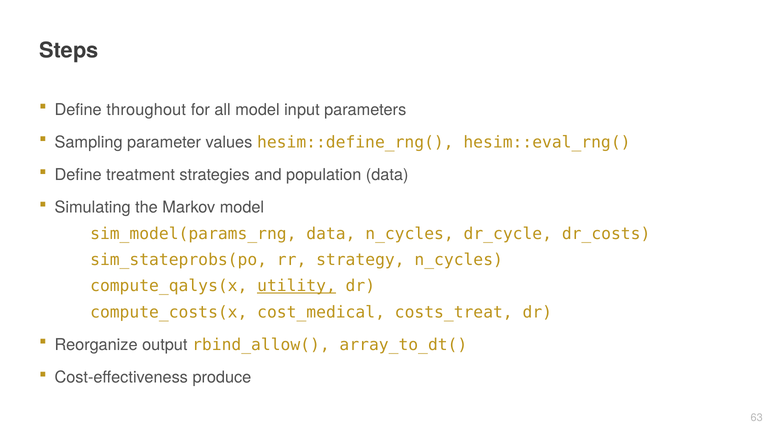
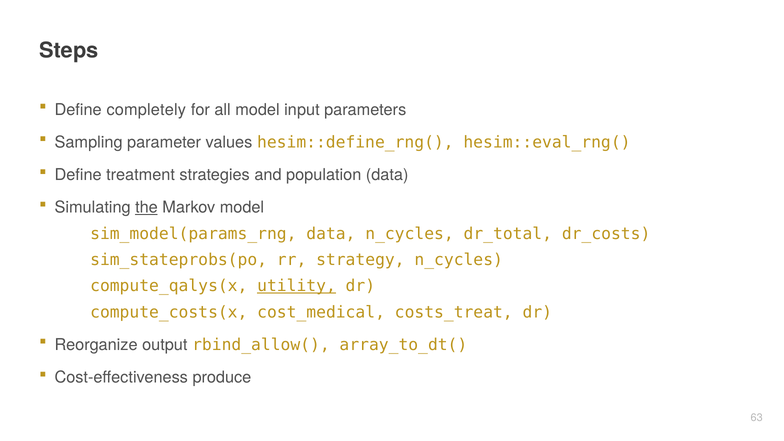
throughout: throughout -> completely
the underline: none -> present
dr_cycle: dr_cycle -> dr_total
